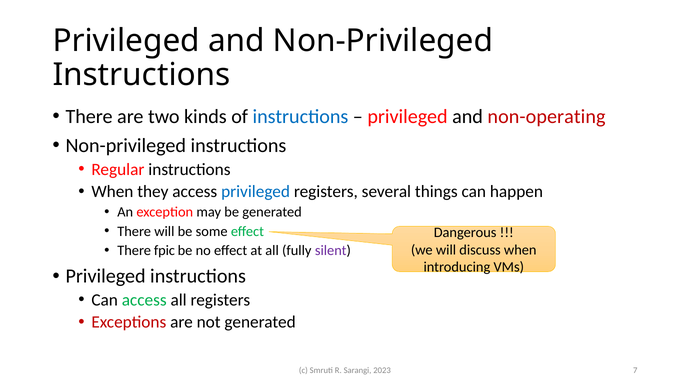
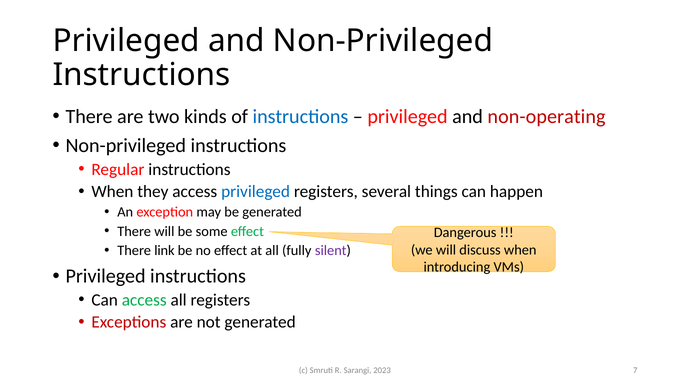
fpic: fpic -> link
